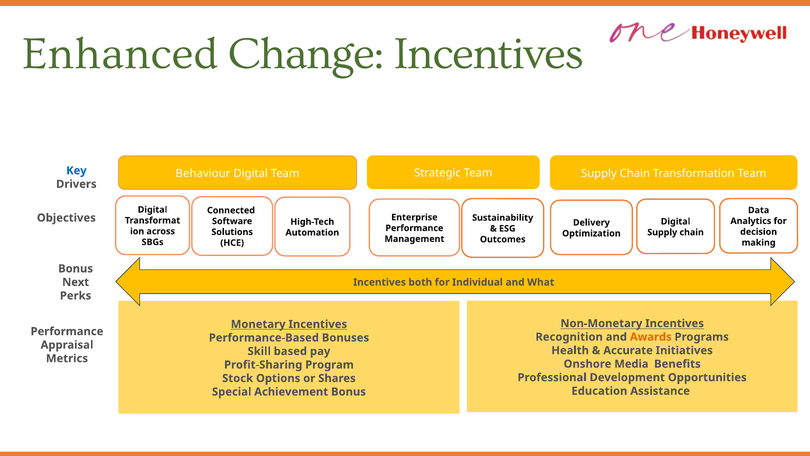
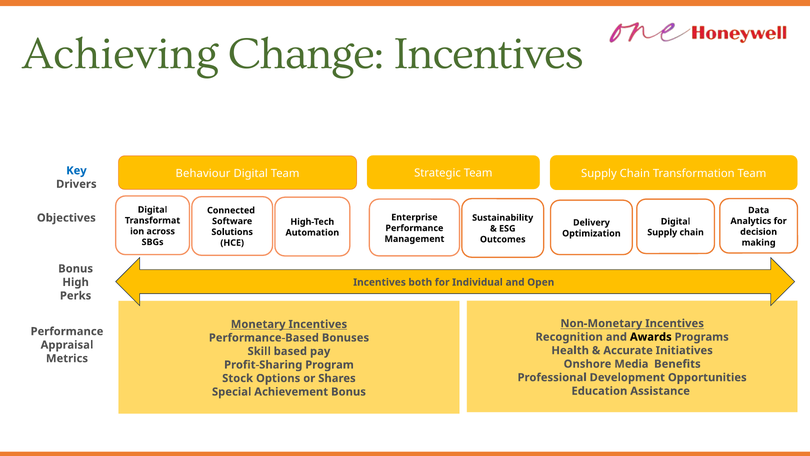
Enhanced: Enhanced -> Achieving
Next: Next -> High
What: What -> Open
Awards colour: orange -> black
